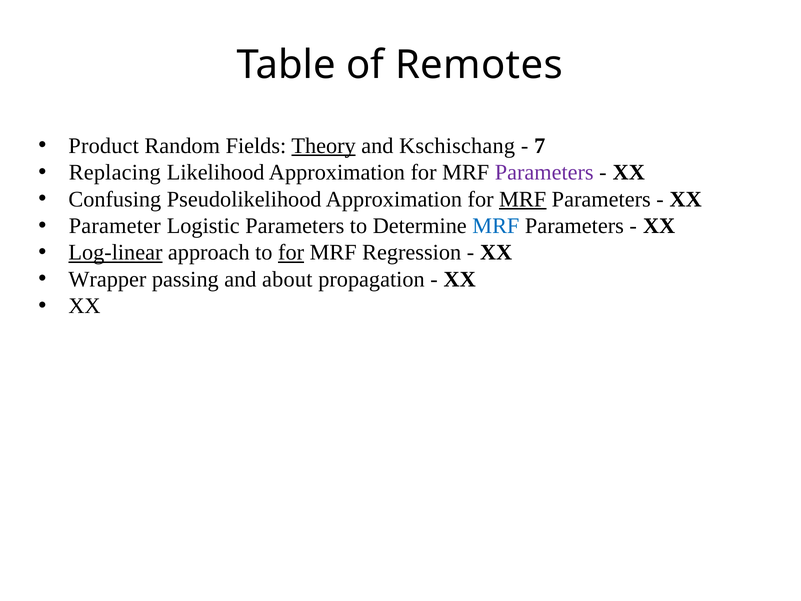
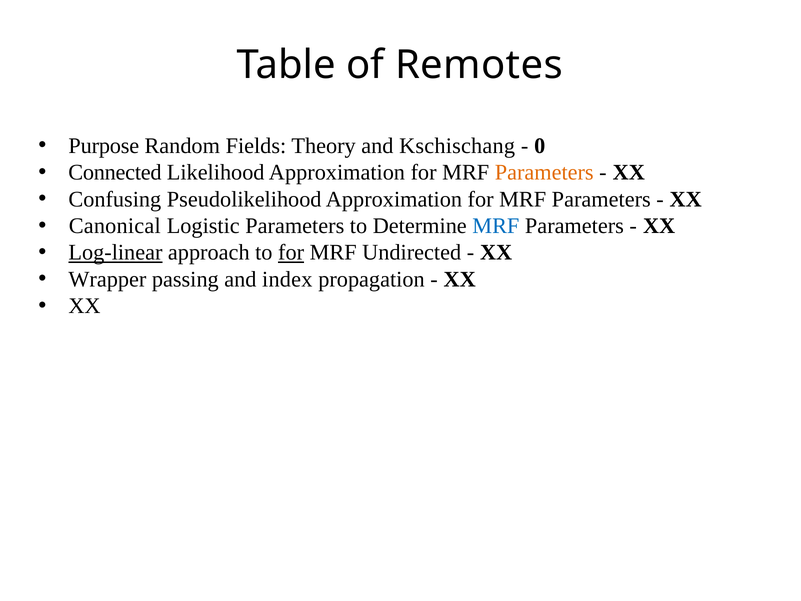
Product: Product -> Purpose
Theory underline: present -> none
7: 7 -> 0
Replacing: Replacing -> Connected
Parameters at (544, 172) colour: purple -> orange
MRF at (523, 199) underline: present -> none
Parameter: Parameter -> Canonical
Regression: Regression -> Undirected
about: about -> index
